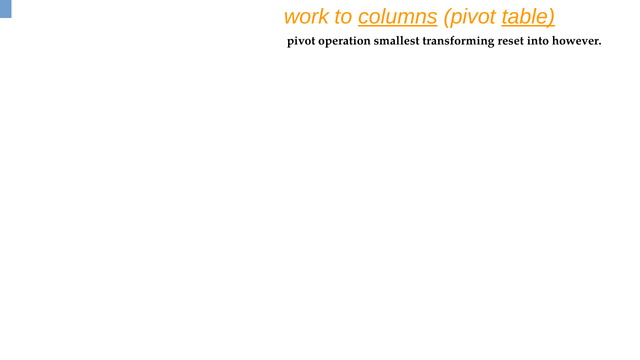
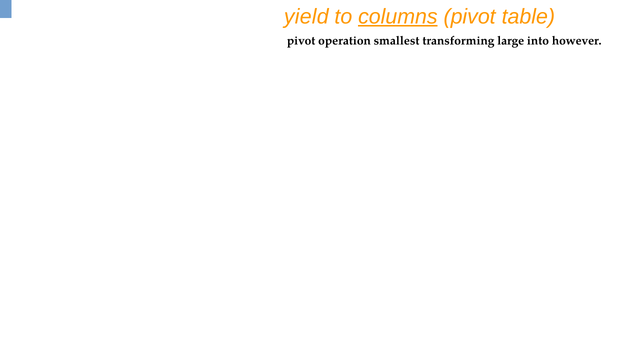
work: work -> yield
table underline: present -> none
reset: reset -> large
